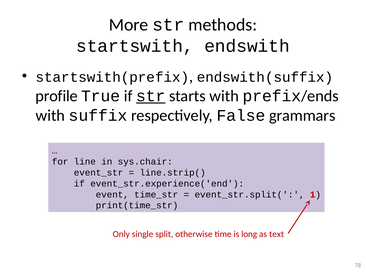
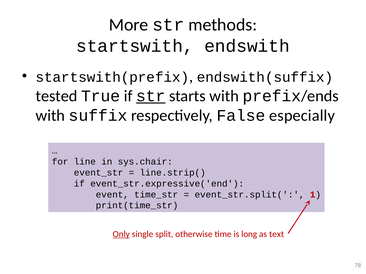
profile: profile -> tested
grammars: grammars -> especially
event_str.experience('end: event_str.experience('end -> event_str.expressive('end
Only underline: none -> present
